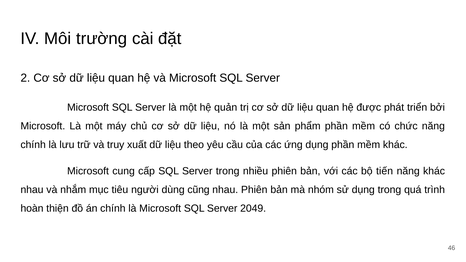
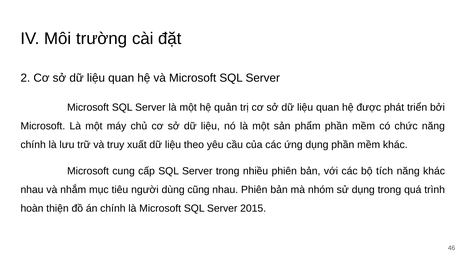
tiến: tiến -> tích
2049: 2049 -> 2015
